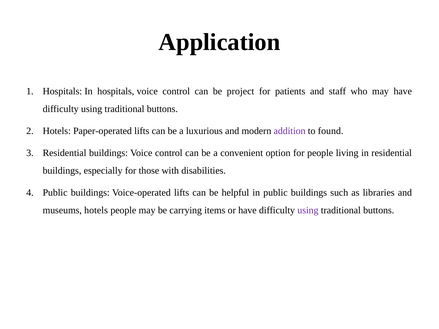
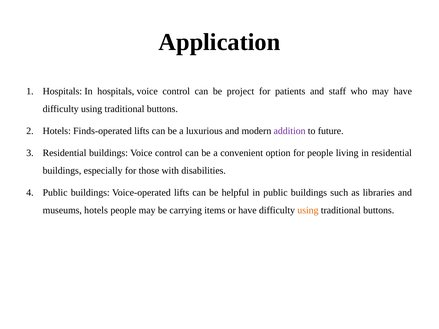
Paper-operated: Paper-operated -> Finds-operated
found: found -> future
using at (308, 210) colour: purple -> orange
